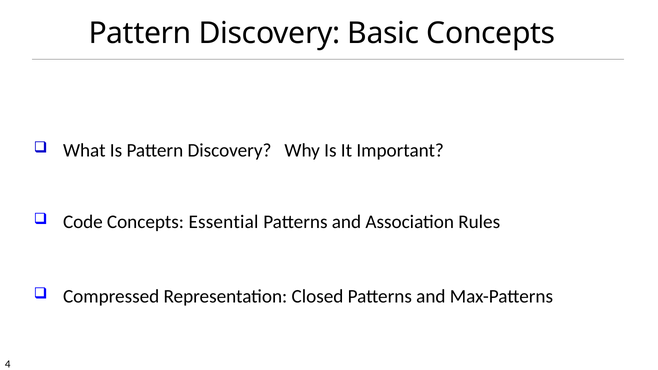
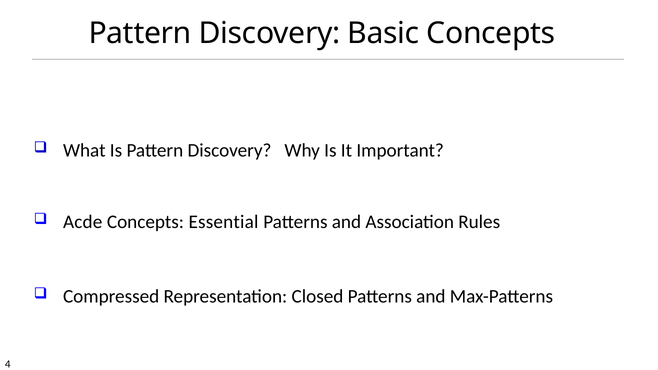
Code: Code -> Acde
